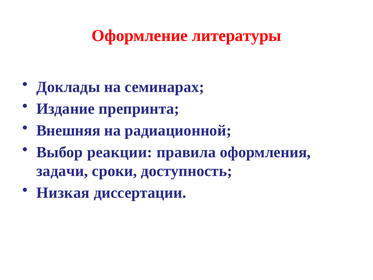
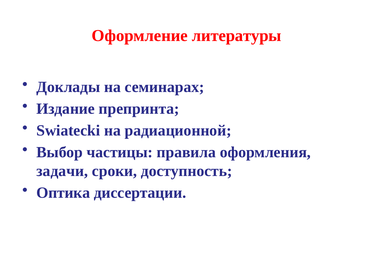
Внешняя: Внешняя -> Swiatecki
реакции: реакции -> частицы
Низкая: Низкая -> Оптика
